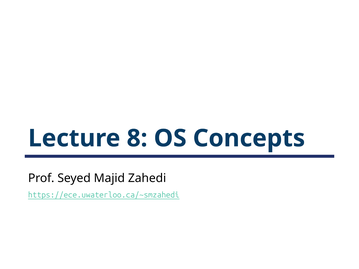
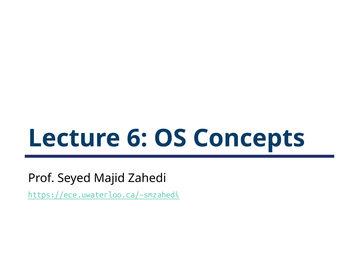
8: 8 -> 6
